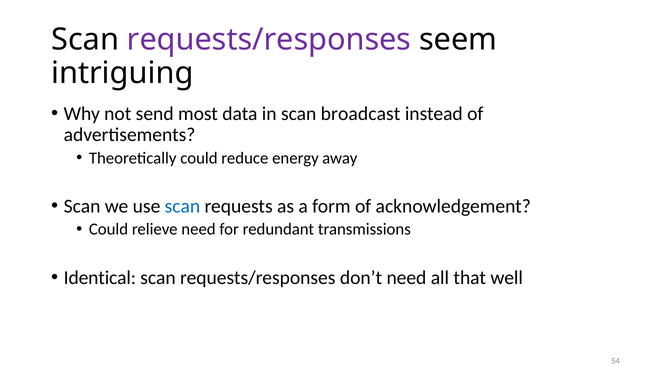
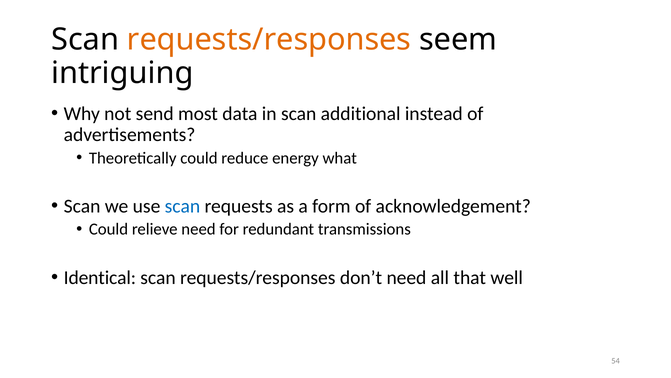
requests/responses at (269, 40) colour: purple -> orange
broadcast: broadcast -> additional
away: away -> what
